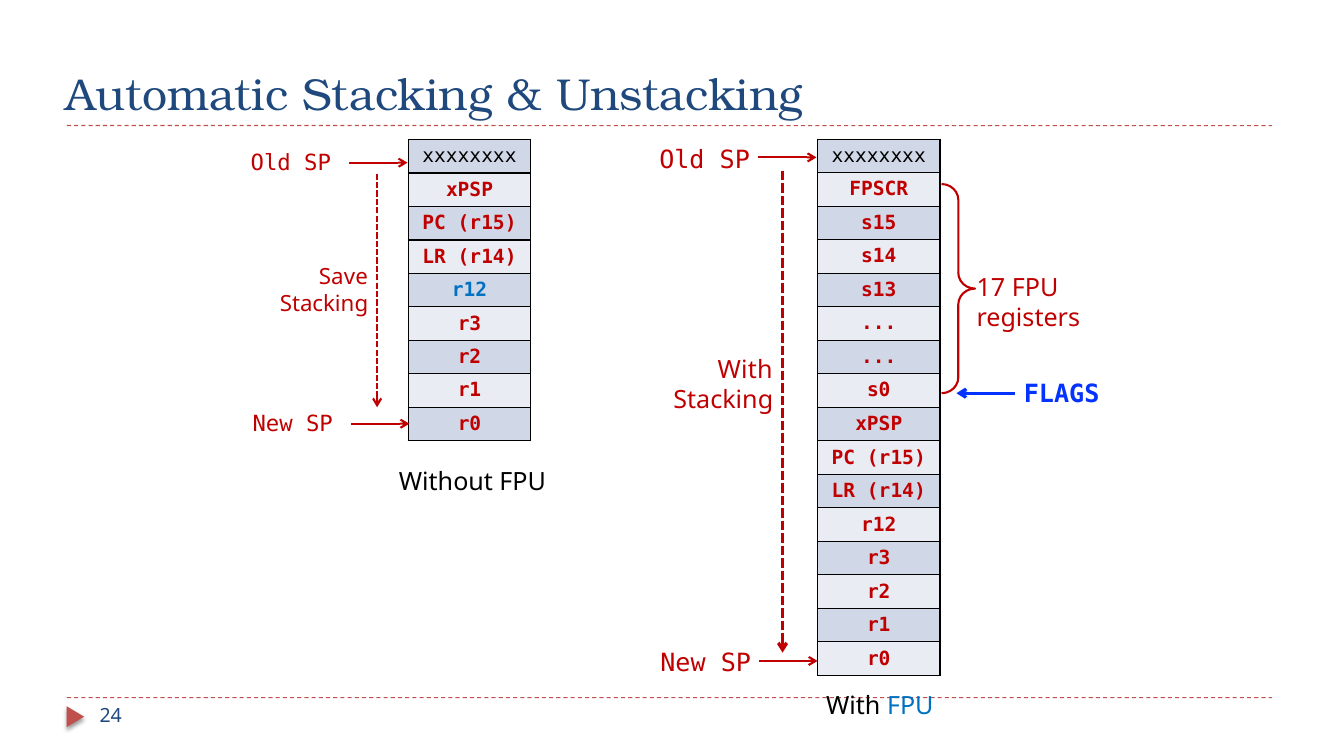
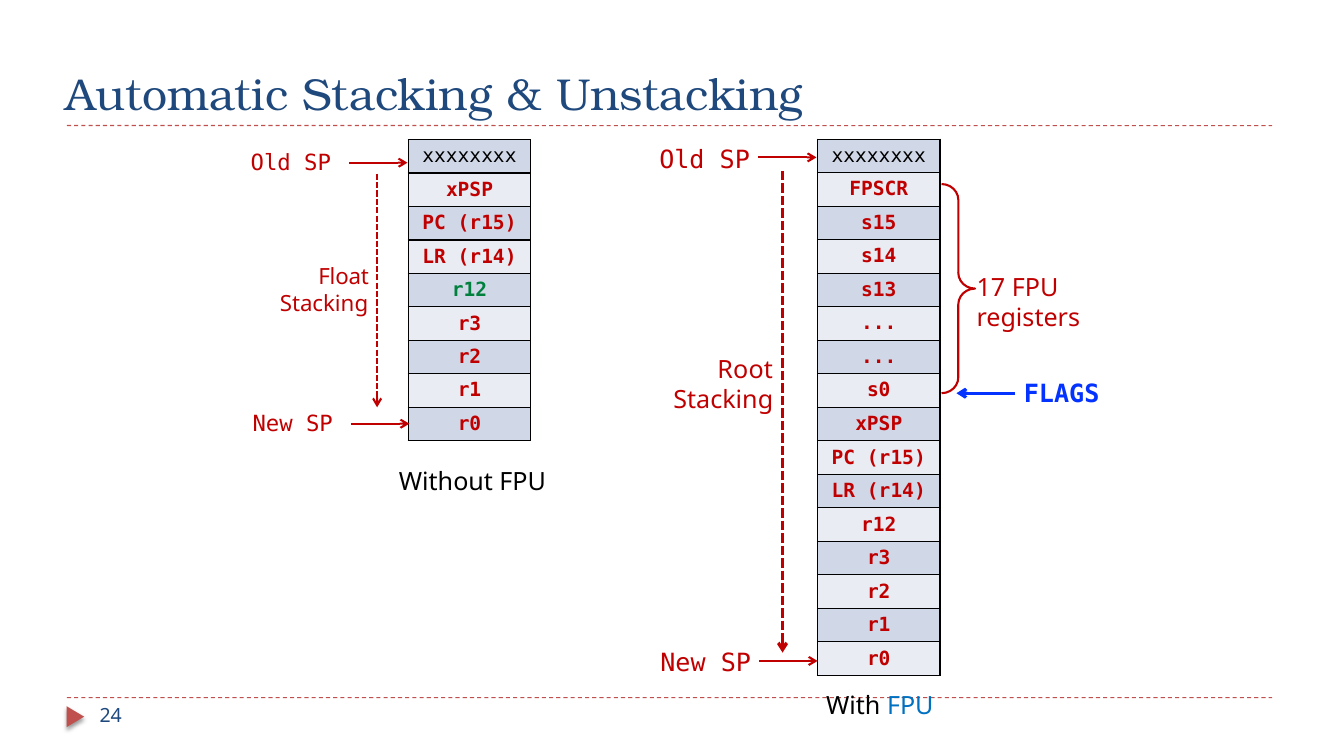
Save: Save -> Float
r12 at (469, 290) colour: blue -> green
With at (745, 370): With -> Root
